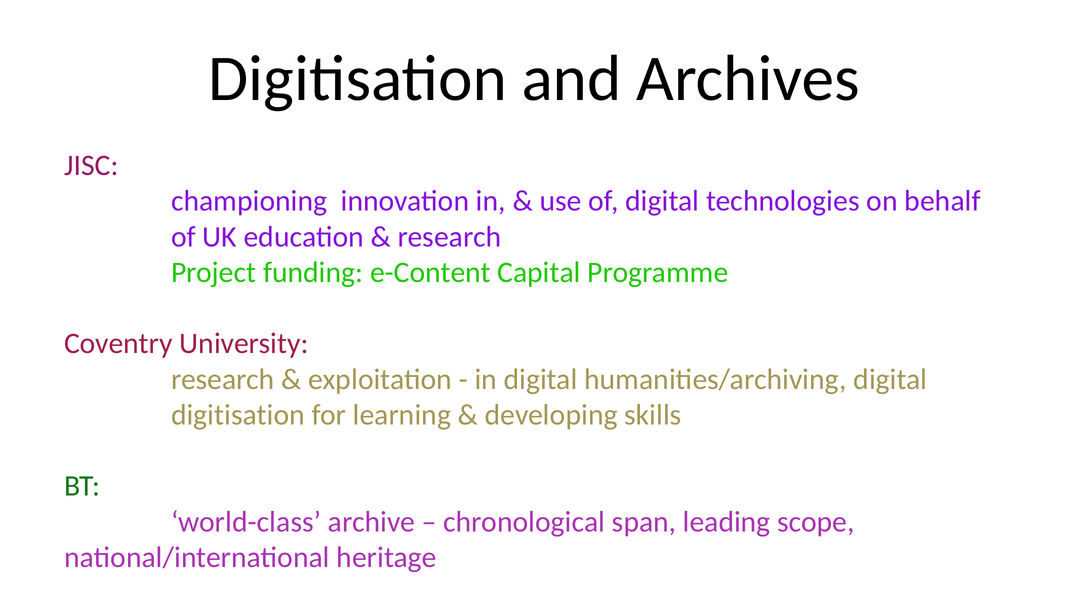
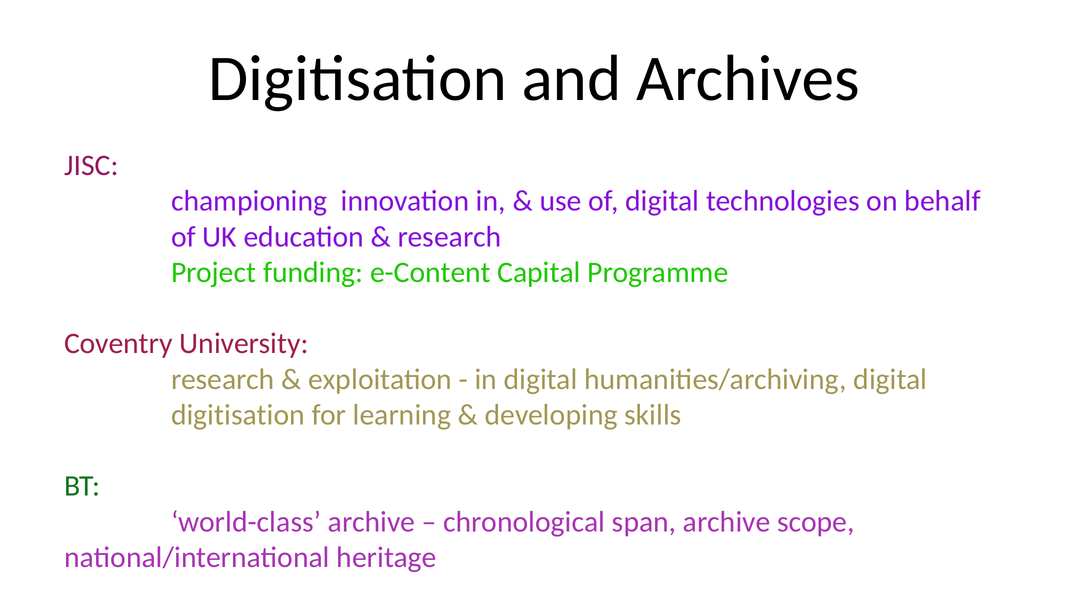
span leading: leading -> archive
